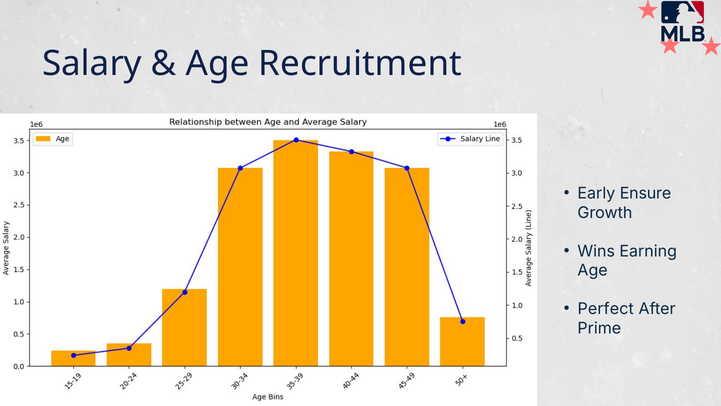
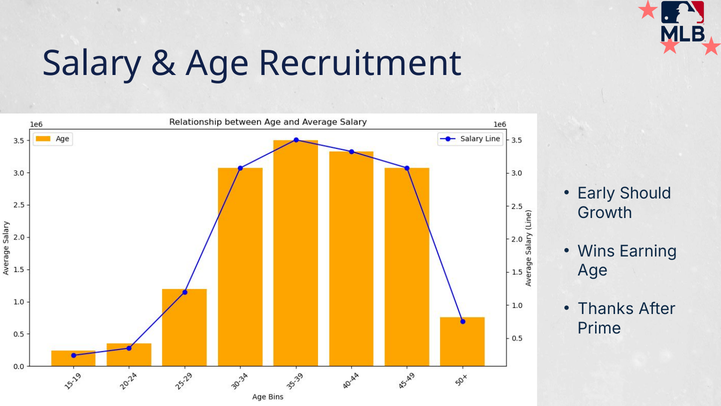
Ensure: Ensure -> Should
Perfect: Perfect -> Thanks
